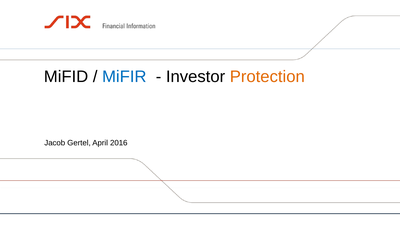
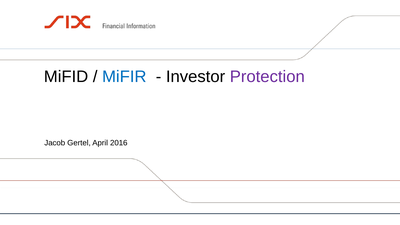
Protection colour: orange -> purple
